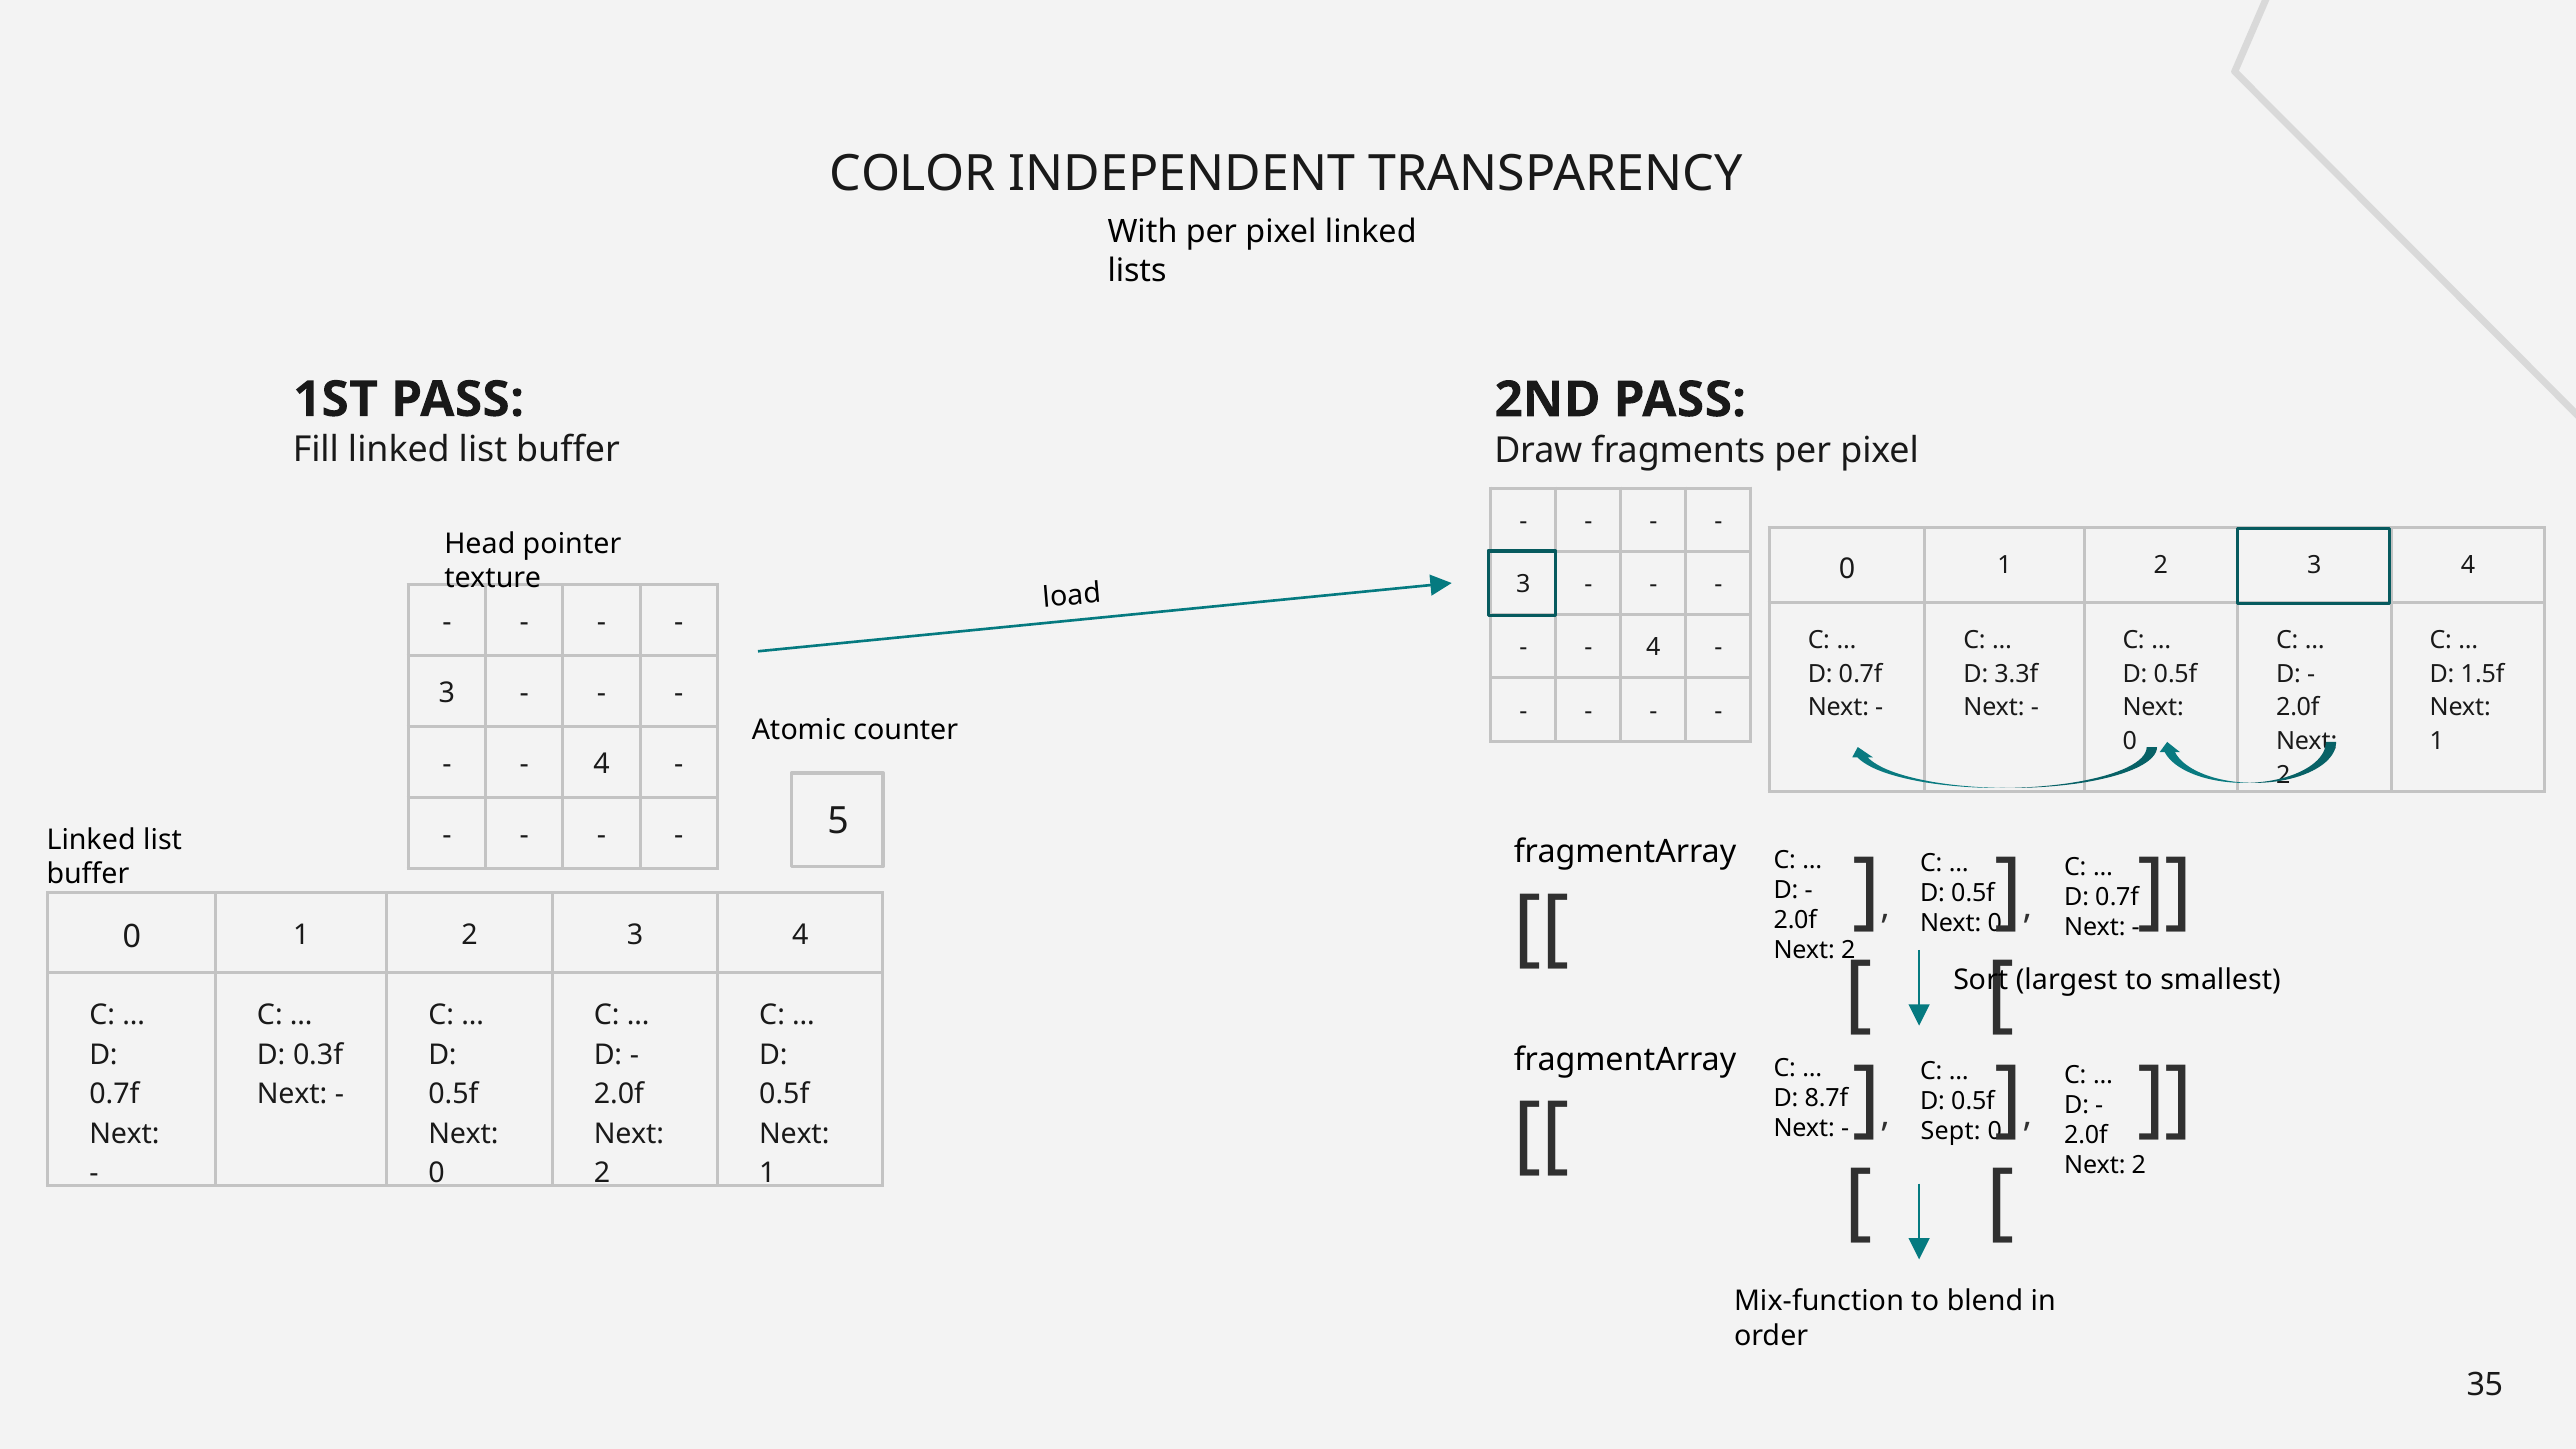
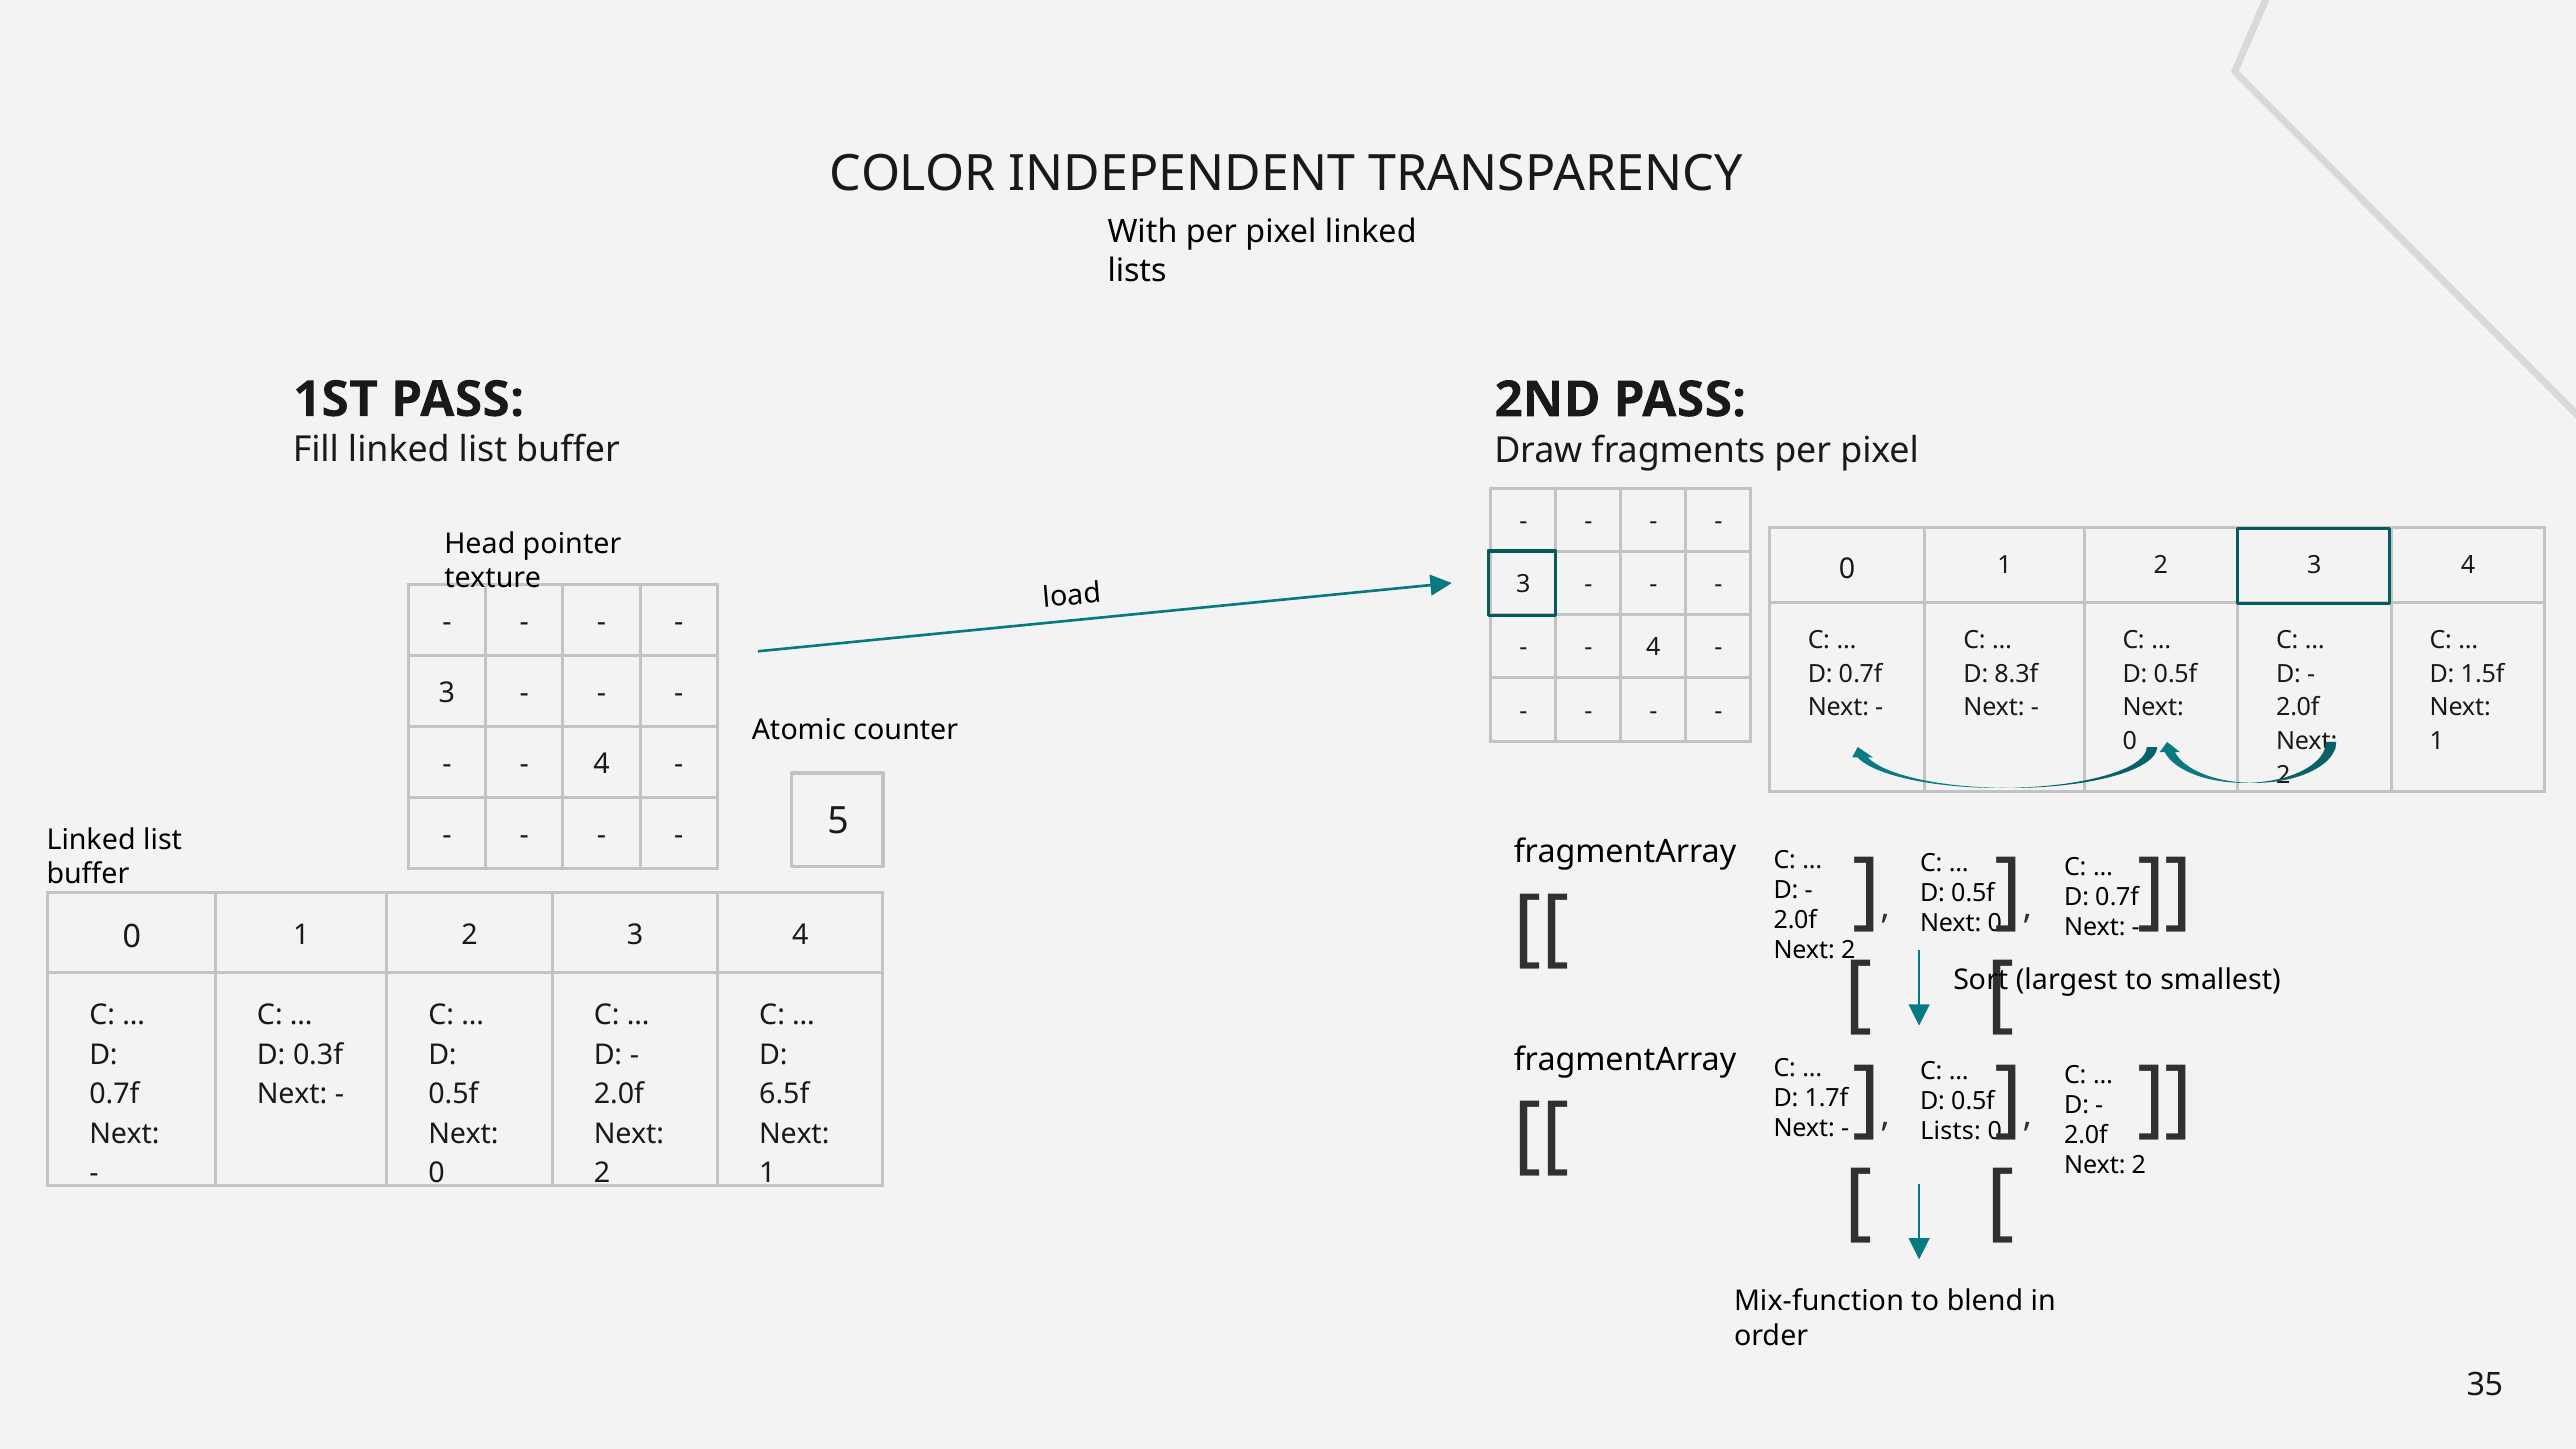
3.3f: 3.3f -> 8.3f
0.5f at (784, 1094): 0.5f -> 6.5f
8.7f: 8.7f -> 1.7f
Sept at (1951, 1132): Sept -> Lists
